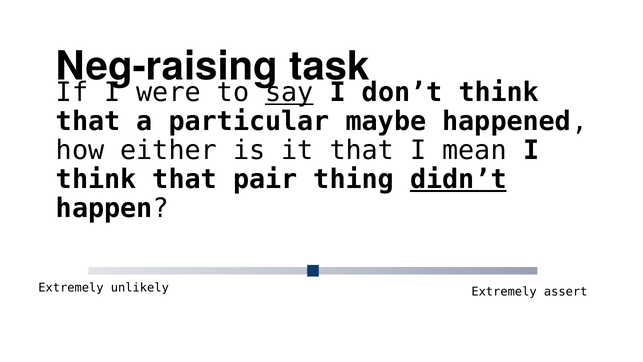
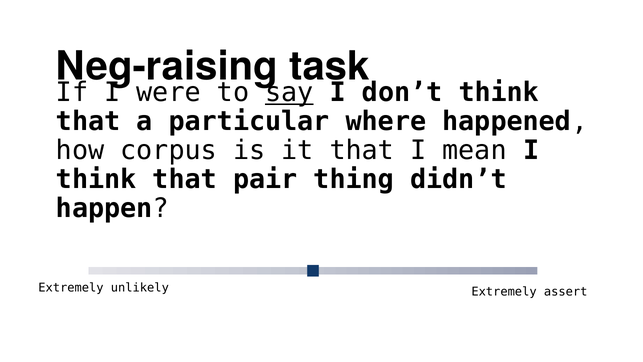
maybe: maybe -> where
either: either -> corpus
didn’t underline: present -> none
